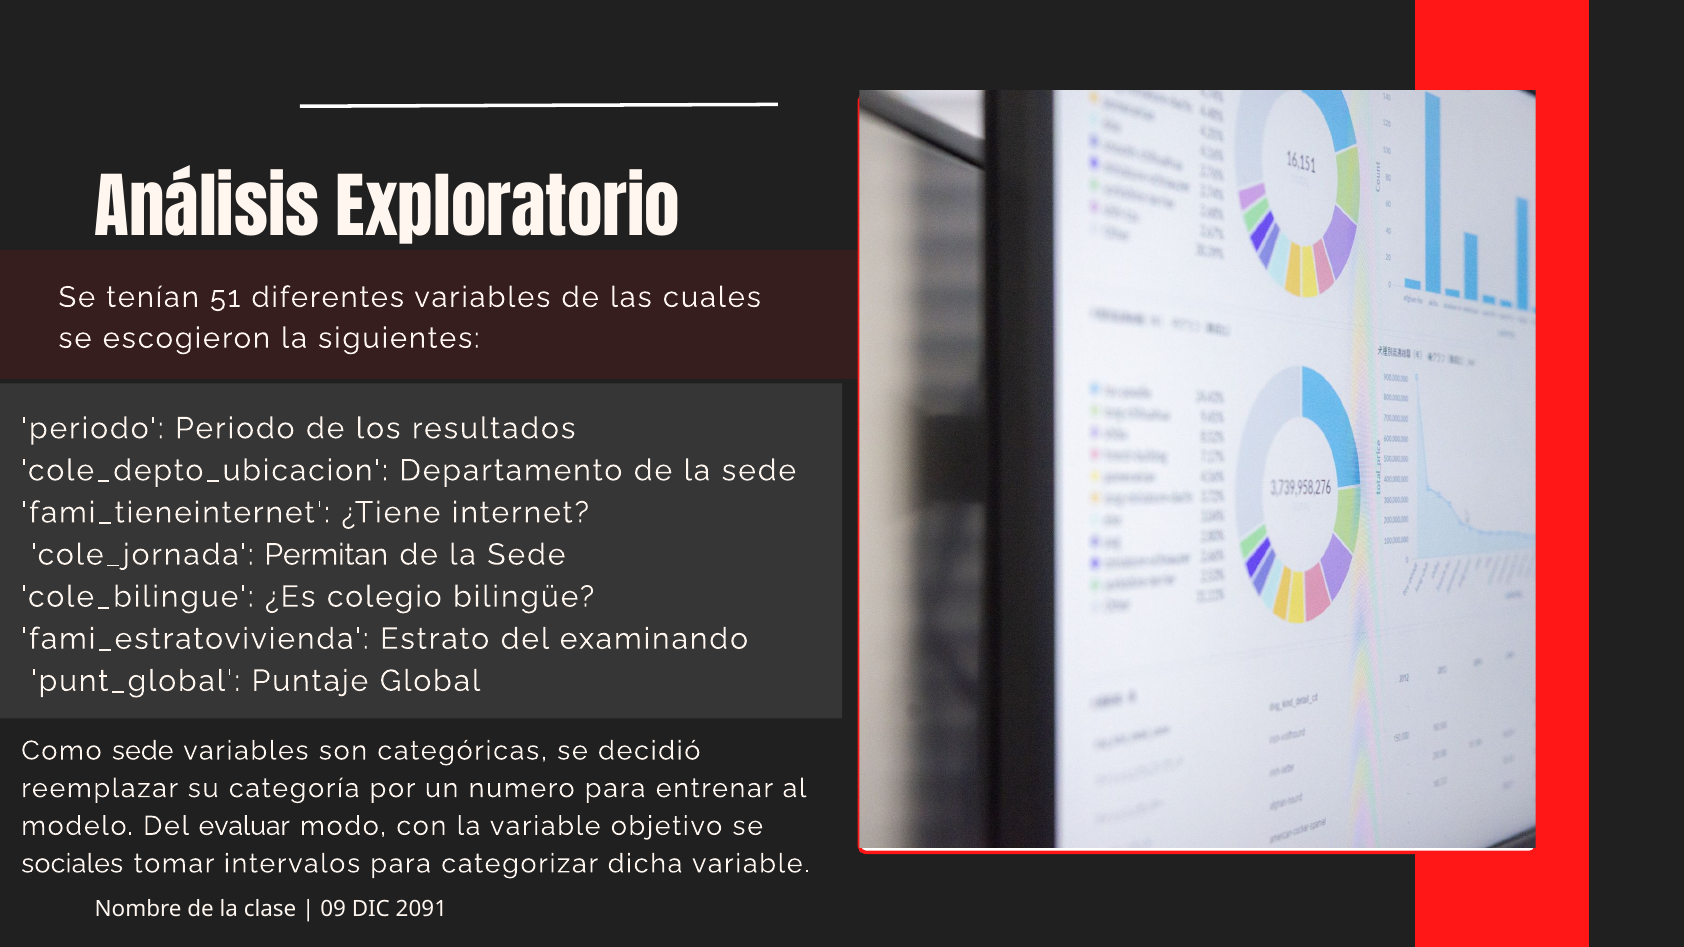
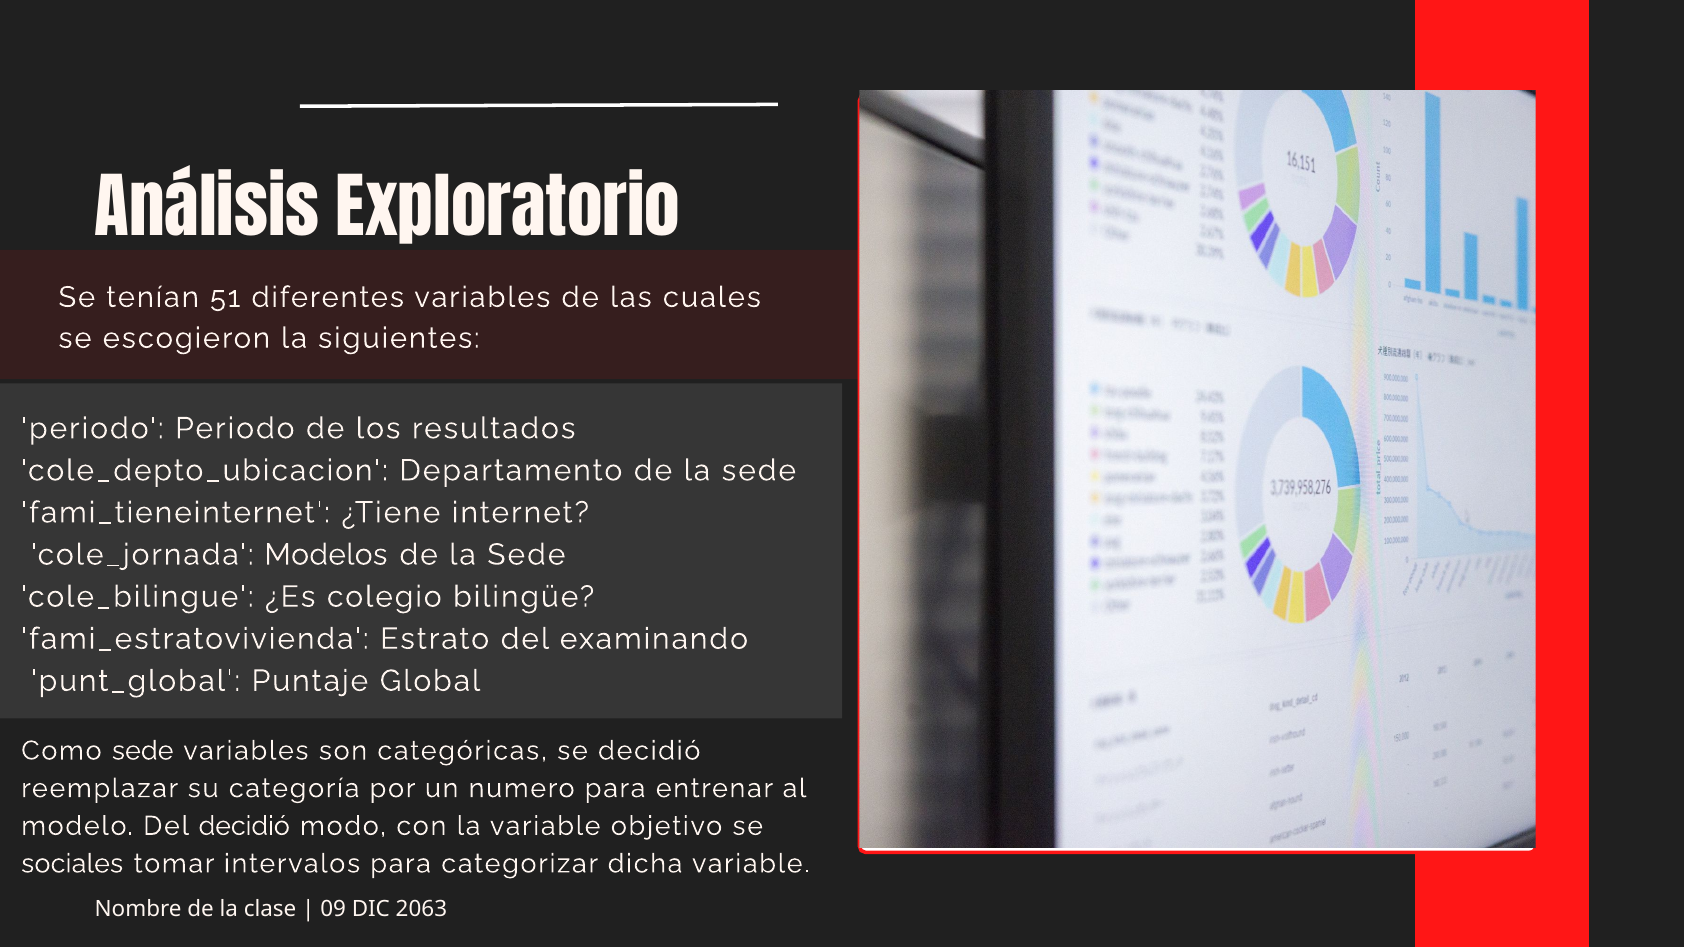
Permitan: Permitan -> Modelos
Del evaluar: evaluar -> decidió
2091: 2091 -> 2063
